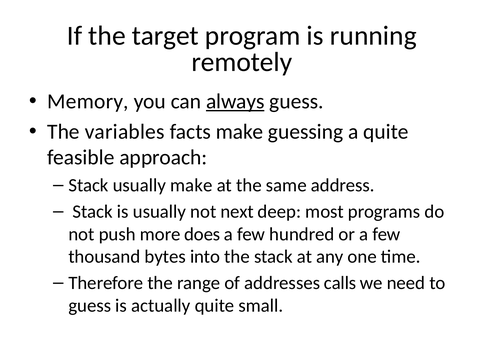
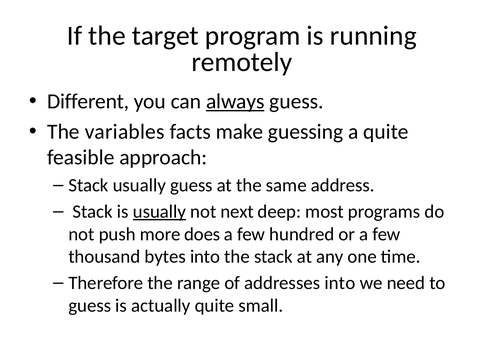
Memory: Memory -> Different
usually make: make -> guess
usually at (159, 212) underline: none -> present
addresses calls: calls -> into
